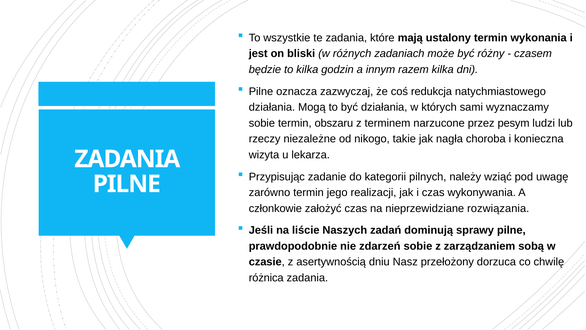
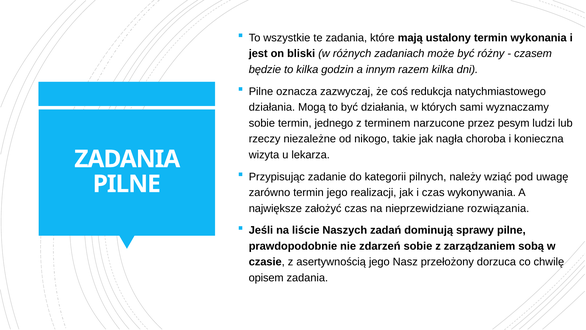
obszaru: obszaru -> jednego
członkowie: członkowie -> największe
asertywnością dniu: dniu -> jego
różnica: różnica -> opisem
